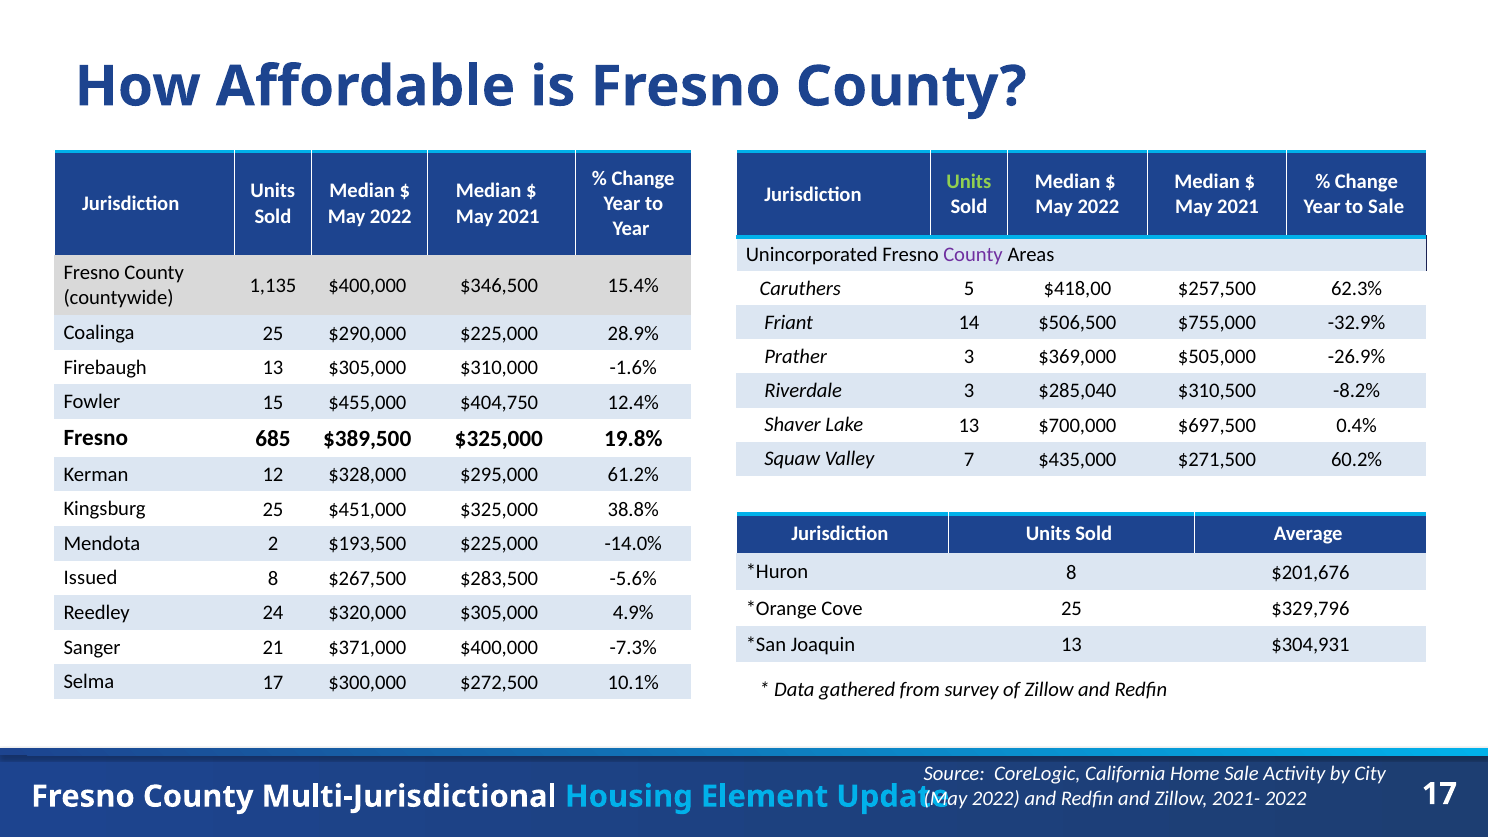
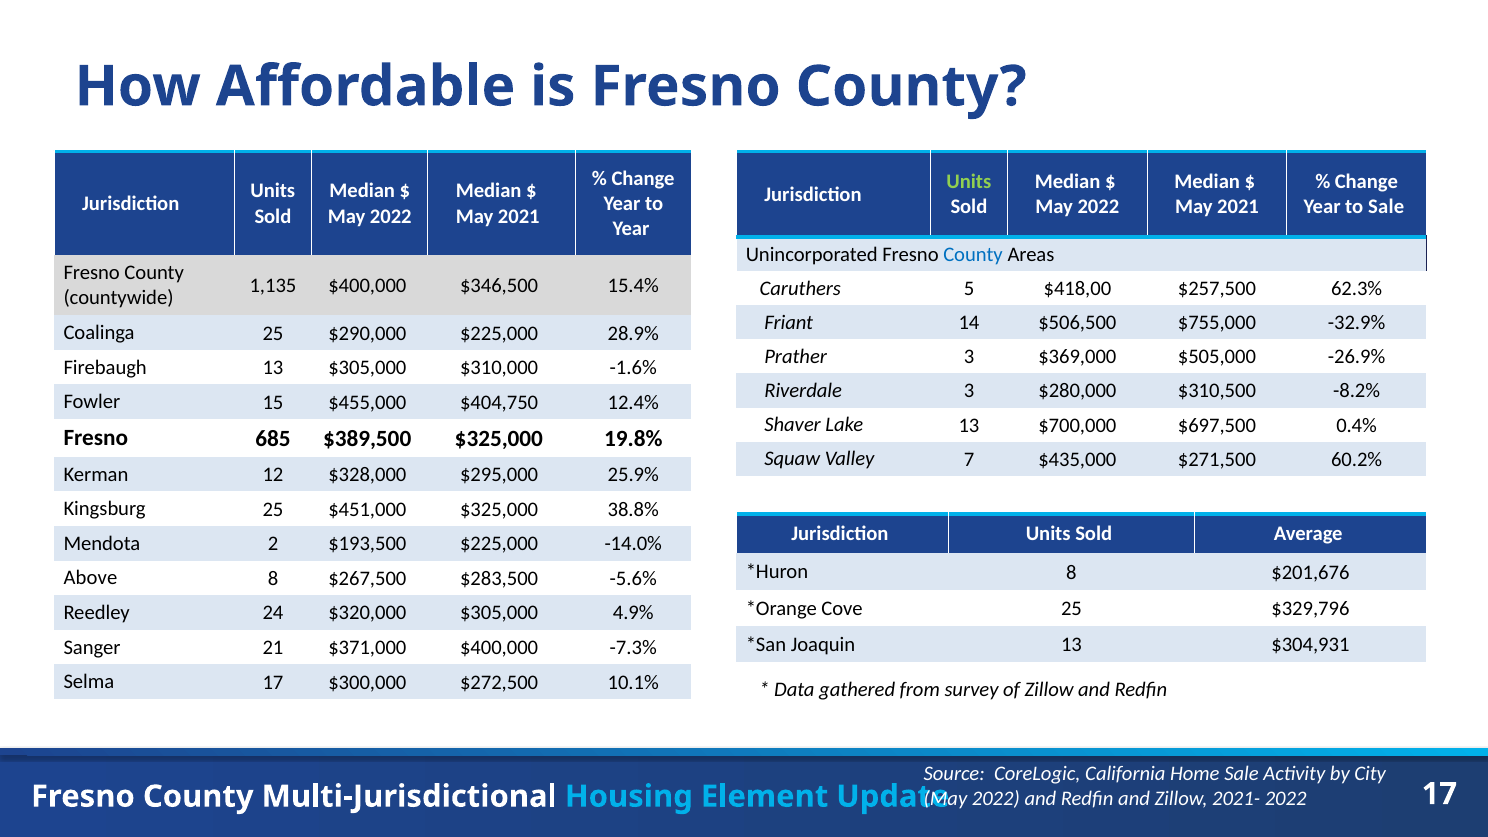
County at (973, 254) colour: purple -> blue
$285,040: $285,040 -> $280,000
61.2%: 61.2% -> 25.9%
Issued: Issued -> Above
